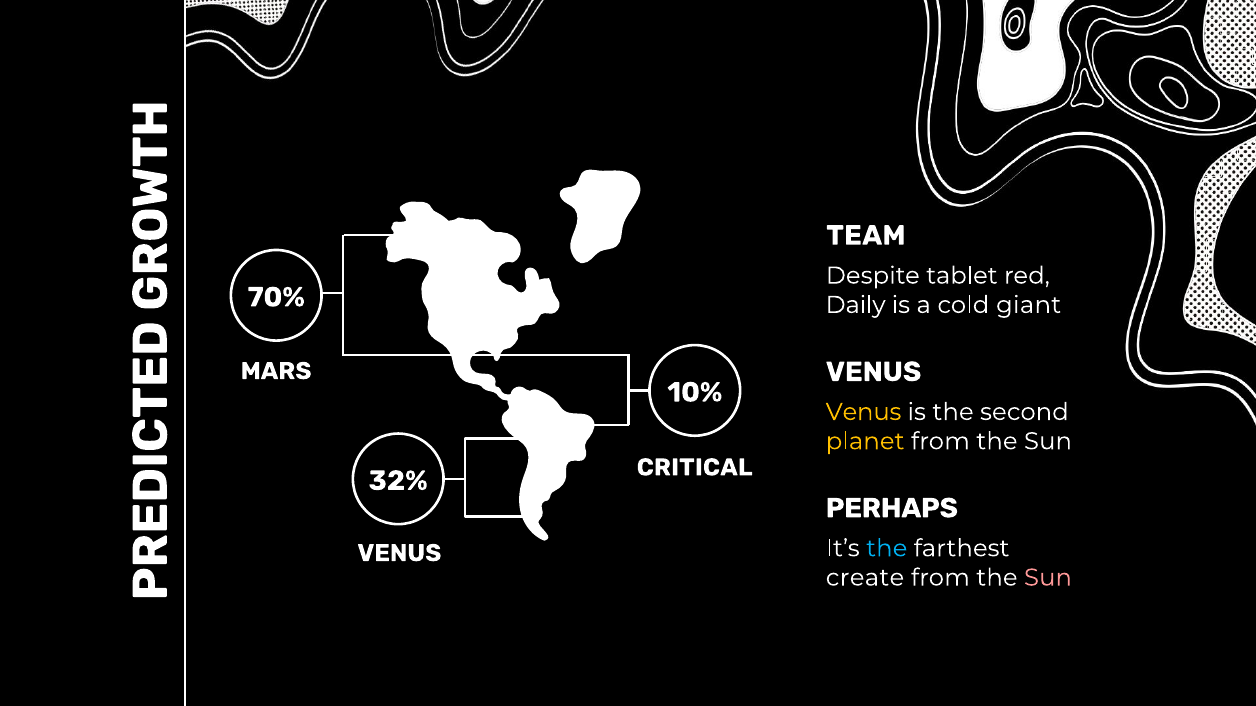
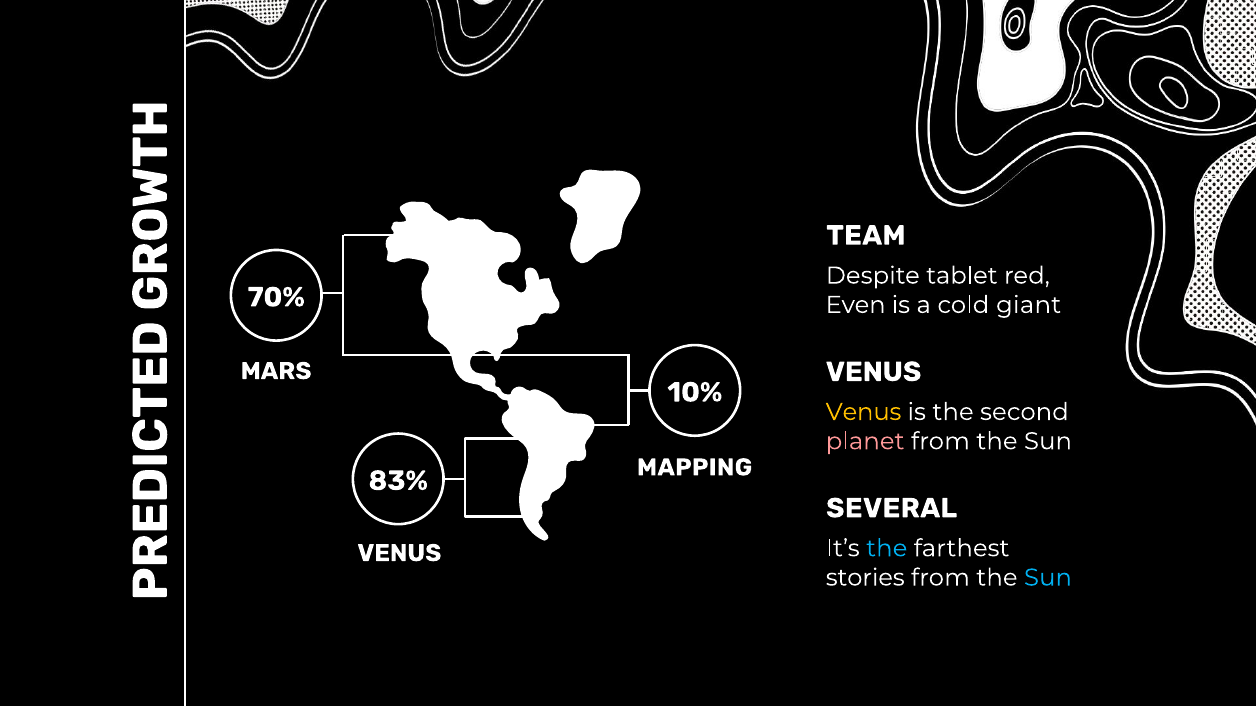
Daily: Daily -> Even
planet colour: yellow -> pink
CRITICAL: CRITICAL -> MAPPING
32%: 32% -> 83%
PERHAPS: PERHAPS -> SEVERAL
create: create -> stories
Sun at (1048, 578) colour: pink -> light blue
